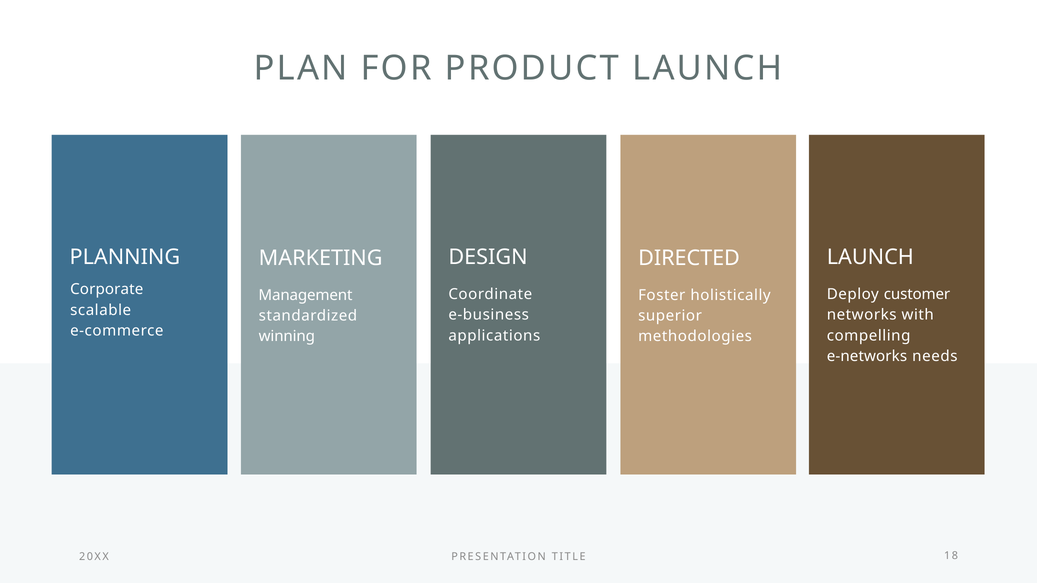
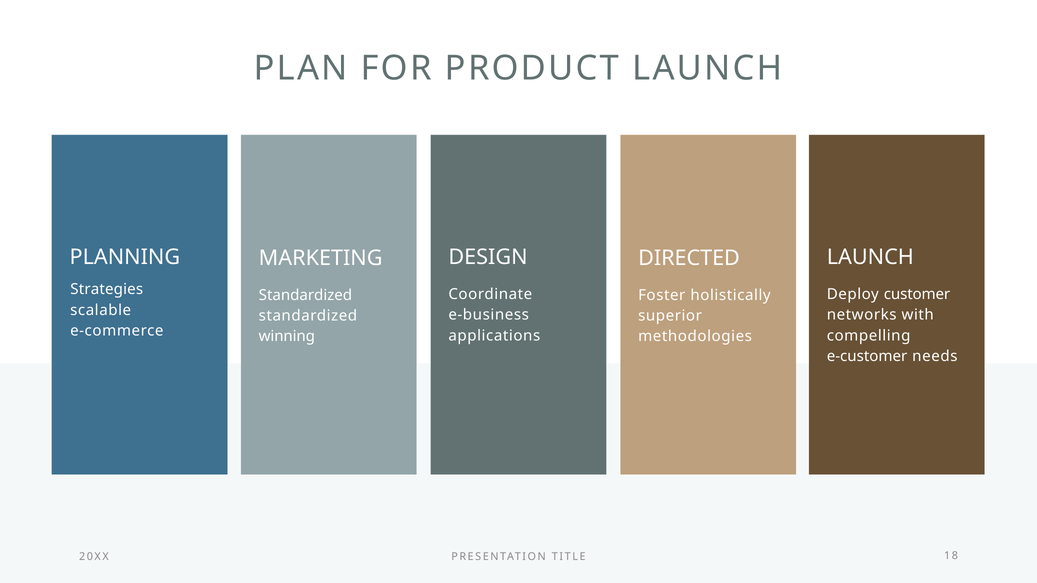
Corporate: Corporate -> Strategies
Management at (305, 295): Management -> Standardized
e-networks: e-networks -> e-customer
